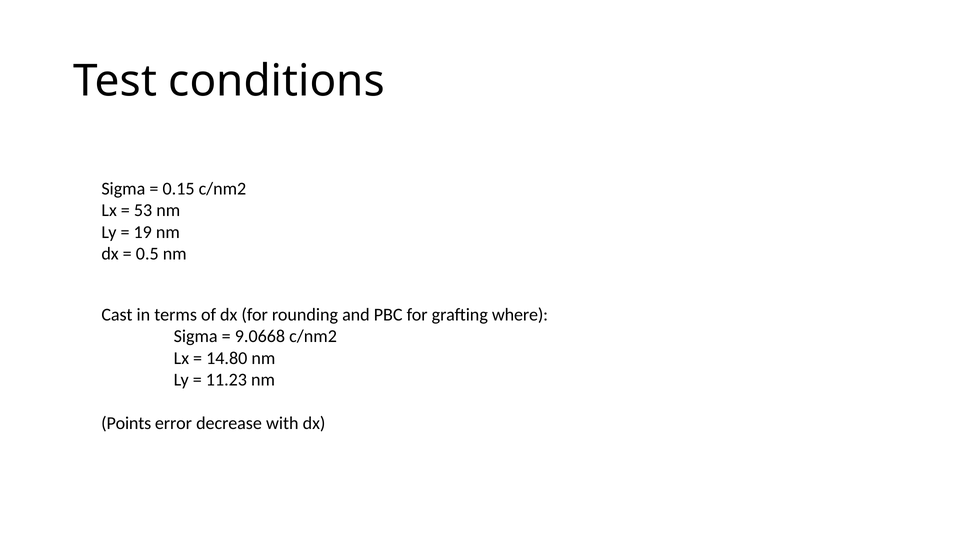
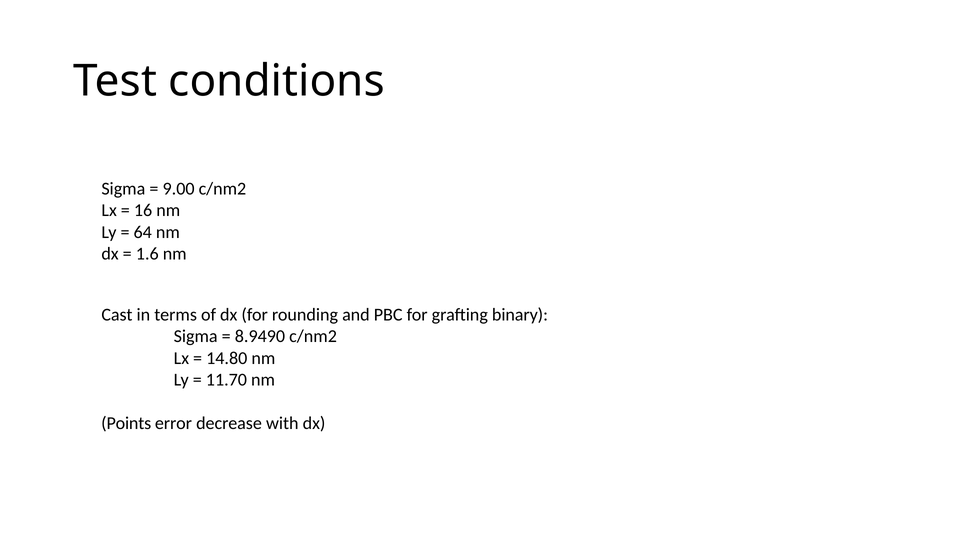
0.15: 0.15 -> 9.00
53: 53 -> 16
19: 19 -> 64
0.5: 0.5 -> 1.6
where: where -> binary
9.0668: 9.0668 -> 8.9490
11.23: 11.23 -> 11.70
